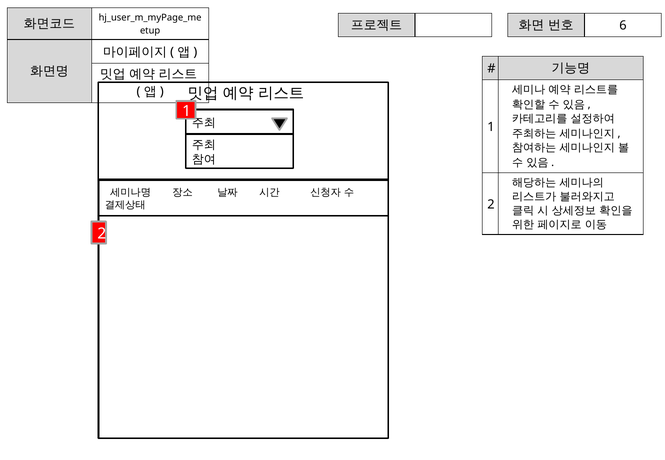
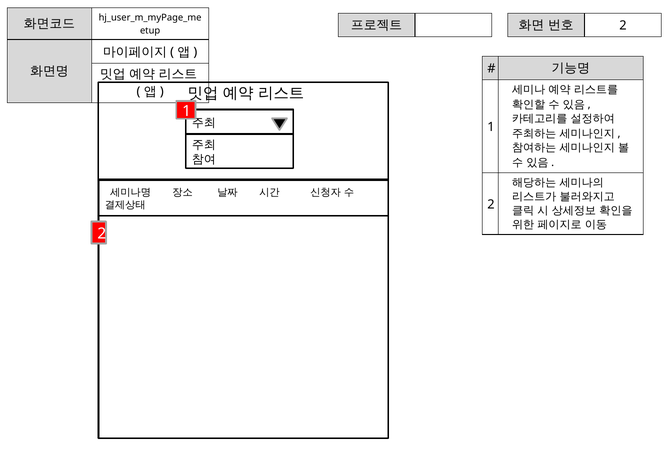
6 at (623, 26): 6 -> 2
